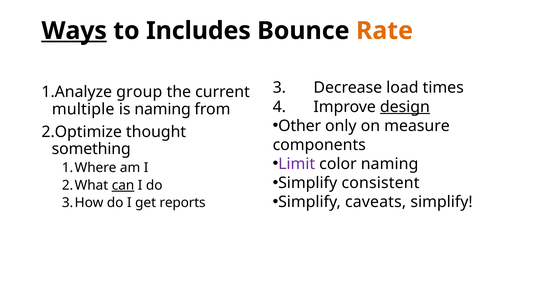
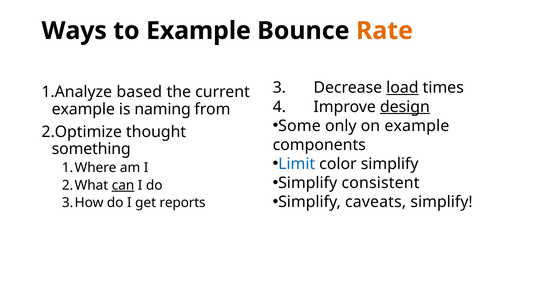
Ways underline: present -> none
to Includes: Includes -> Example
load underline: none -> present
group: group -> based
multiple at (83, 109): multiple -> example
Other: Other -> Some
on measure: measure -> example
Limit colour: purple -> blue
color naming: naming -> simplify
